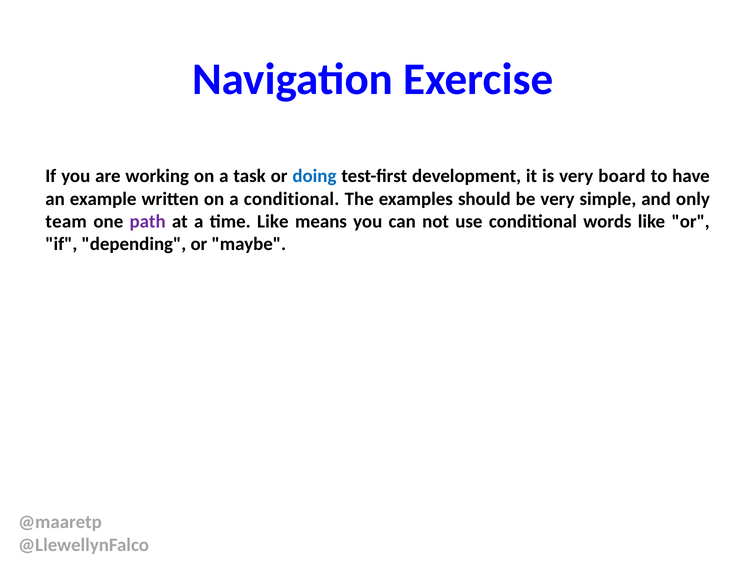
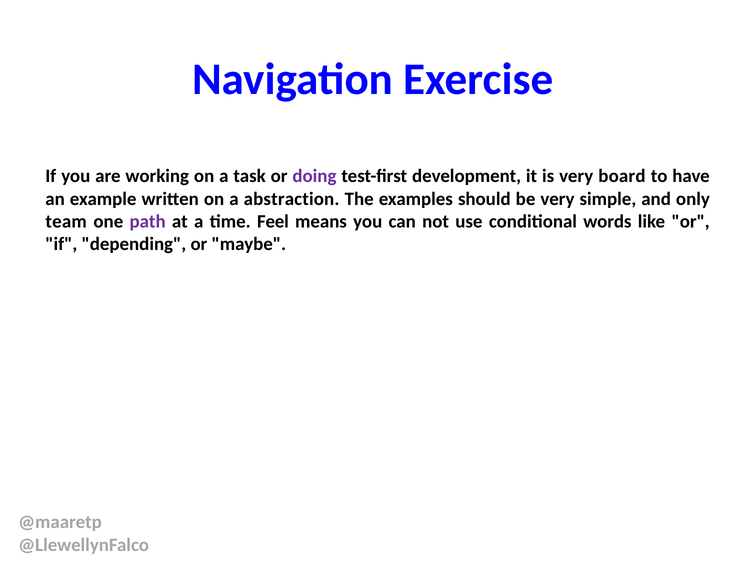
doing colour: blue -> purple
a conditional: conditional -> abstraction
time Like: Like -> Feel
